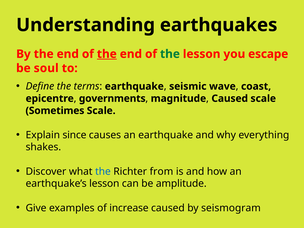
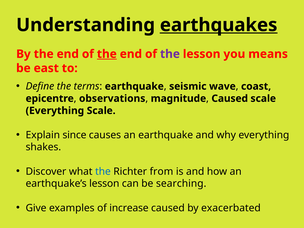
earthquakes underline: none -> present
the at (170, 54) colour: green -> purple
escape: escape -> means
soul: soul -> east
governments: governments -> observations
Sometimes at (55, 111): Sometimes -> Everything
amplitude: amplitude -> searching
seismogram: seismogram -> exacerbated
